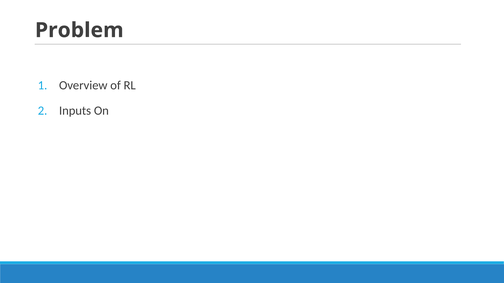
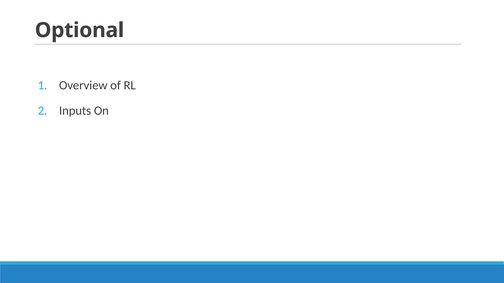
Problem: Problem -> Optional
